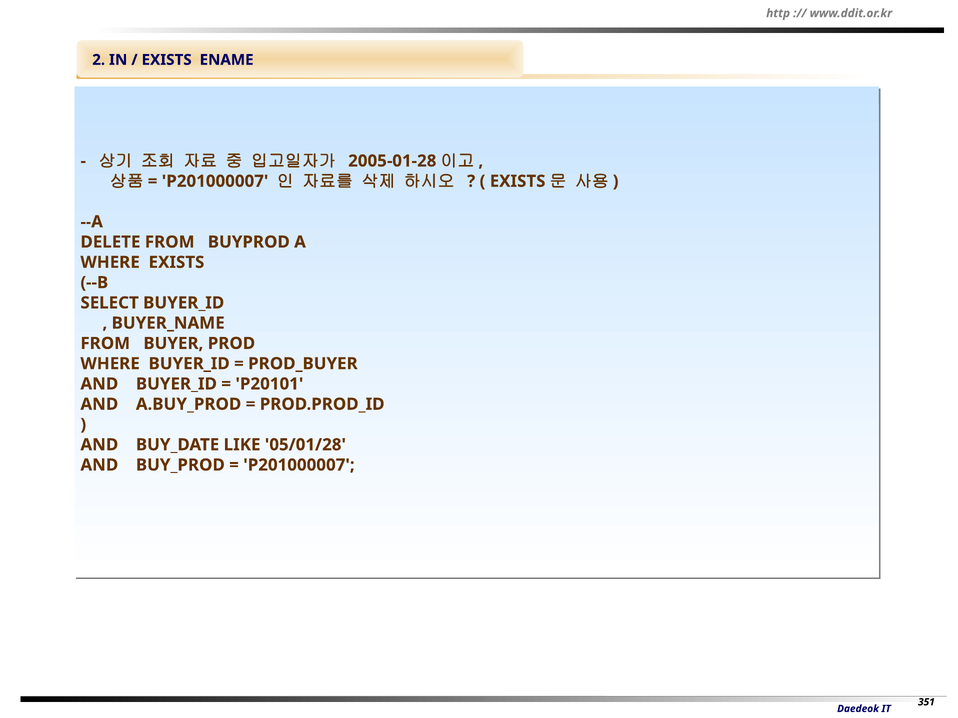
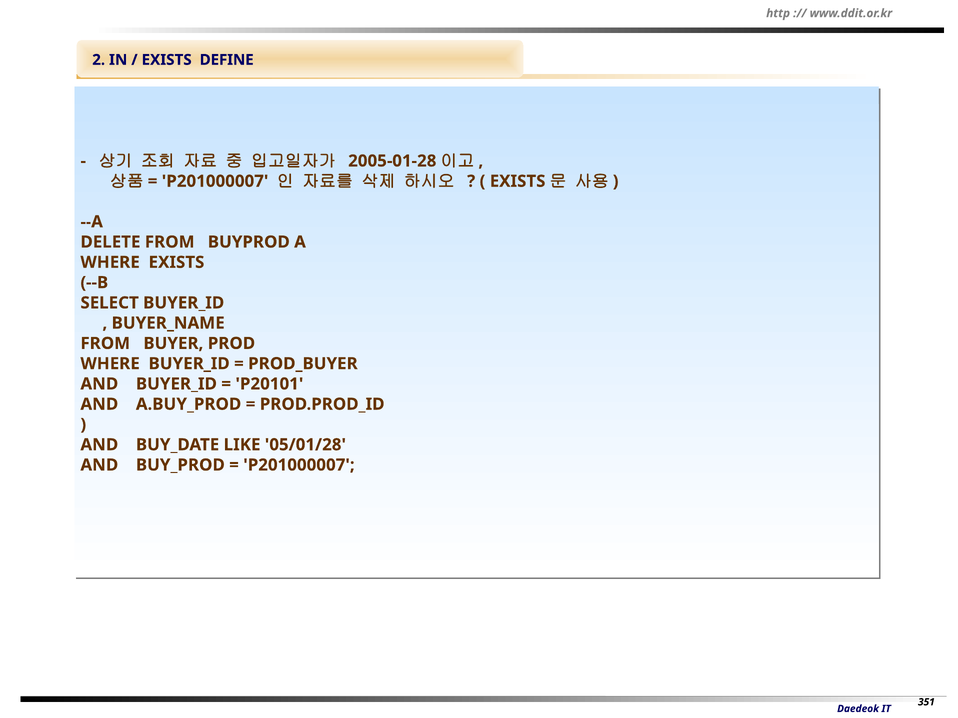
ENAME: ENAME -> DEFINE
